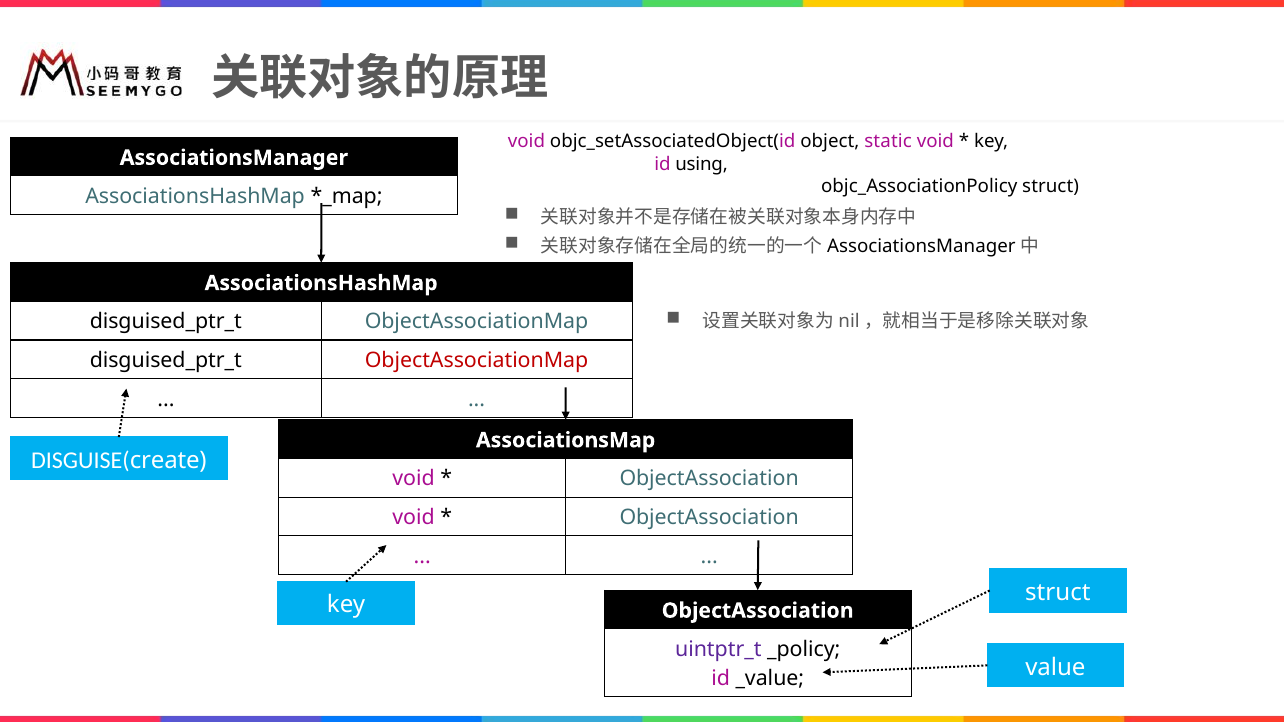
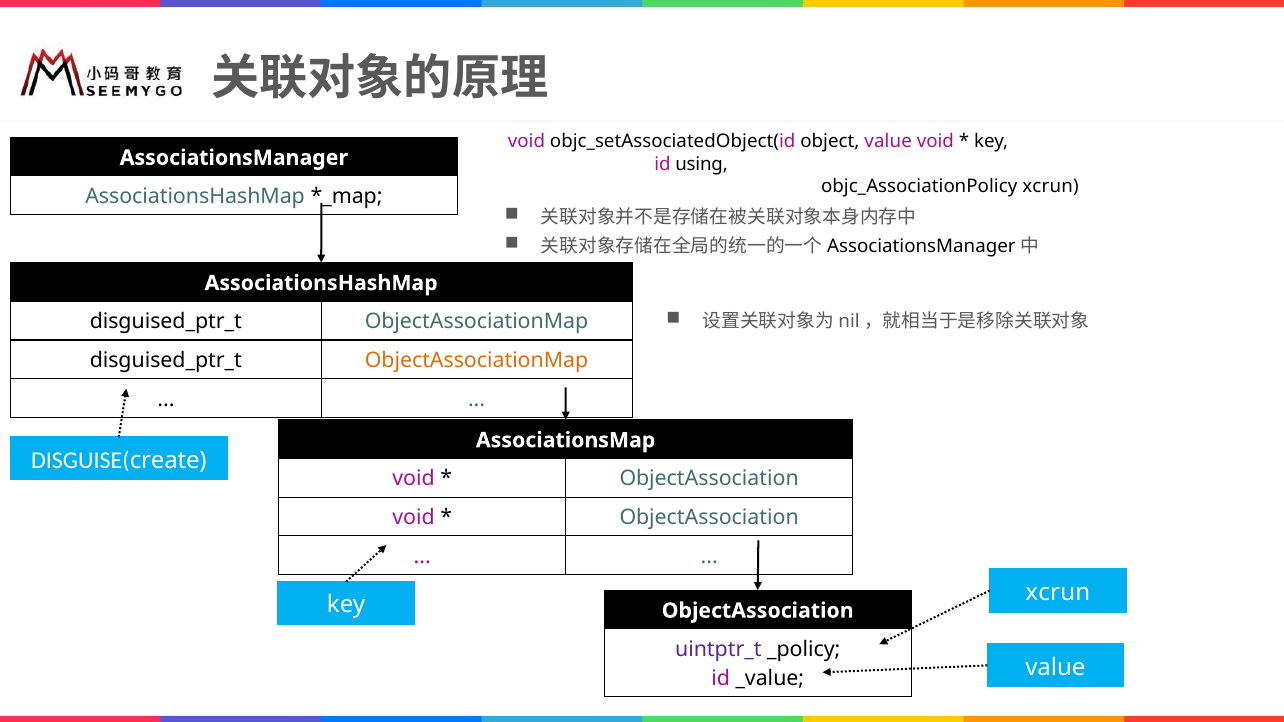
object static: static -> value
objc_AssociationPolicy struct: struct -> xcrun
ObjectAssociationMap at (477, 361) colour: red -> orange
struct at (1058, 593): struct -> xcrun
